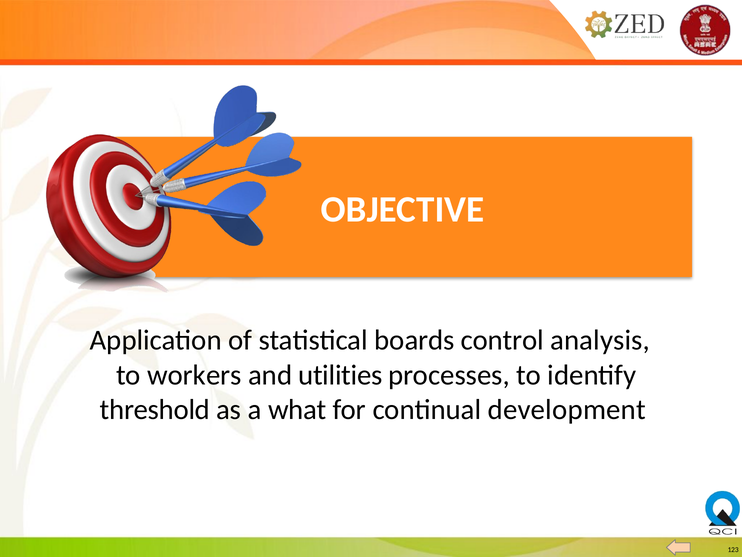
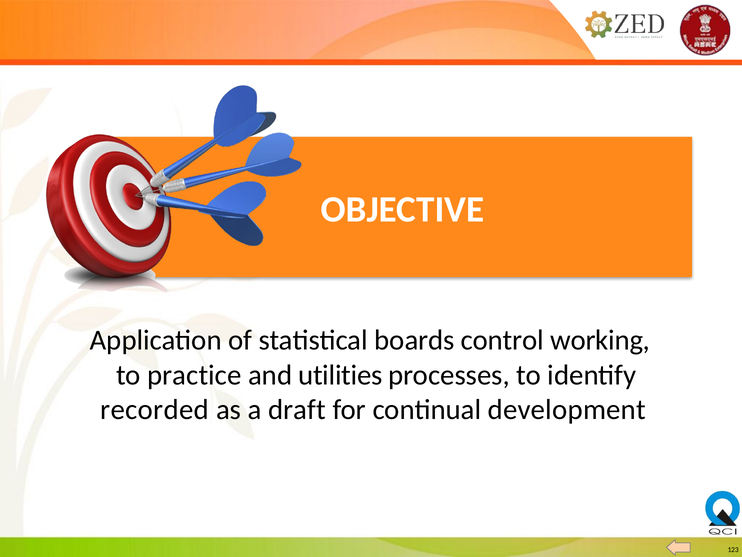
analysis: analysis -> working
workers: workers -> practice
threshold: threshold -> recorded
what: what -> draft
